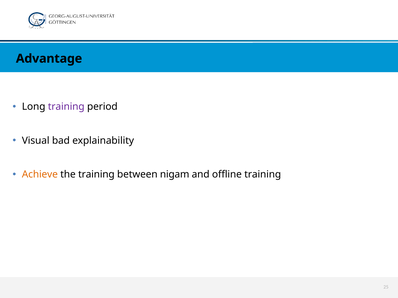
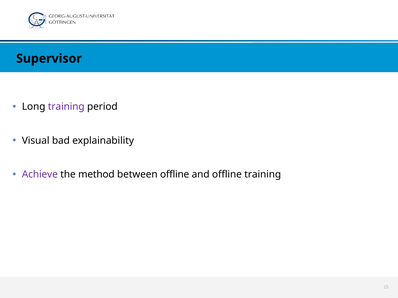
Advantage: Advantage -> Supervisor
Achieve colour: orange -> purple
the training: training -> method
between nigam: nigam -> offline
